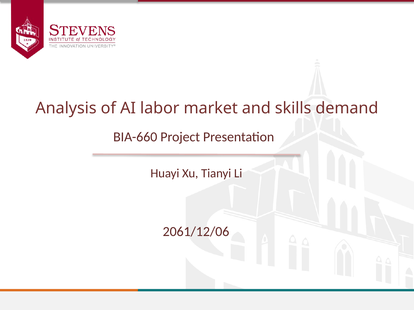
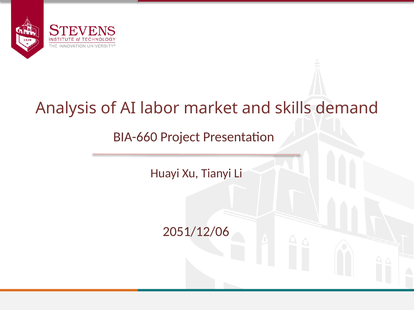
2061/12/06: 2061/12/06 -> 2051/12/06
